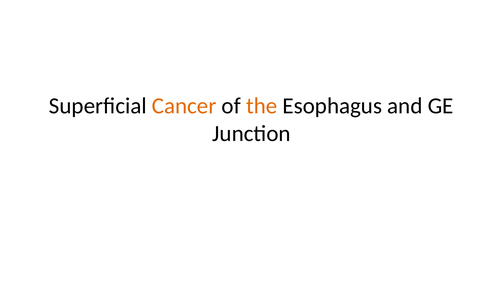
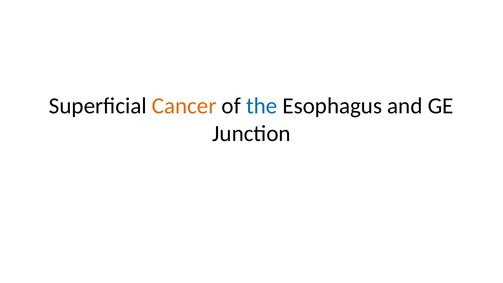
the colour: orange -> blue
